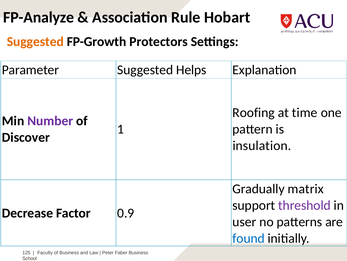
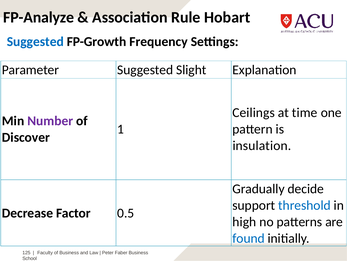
Suggested at (35, 41) colour: orange -> blue
Protectors: Protectors -> Frequency
Helps: Helps -> Slight
Roofing: Roofing -> Ceilings
matrix: matrix -> decide
threshold colour: purple -> blue
0.9: 0.9 -> 0.5
user: user -> high
